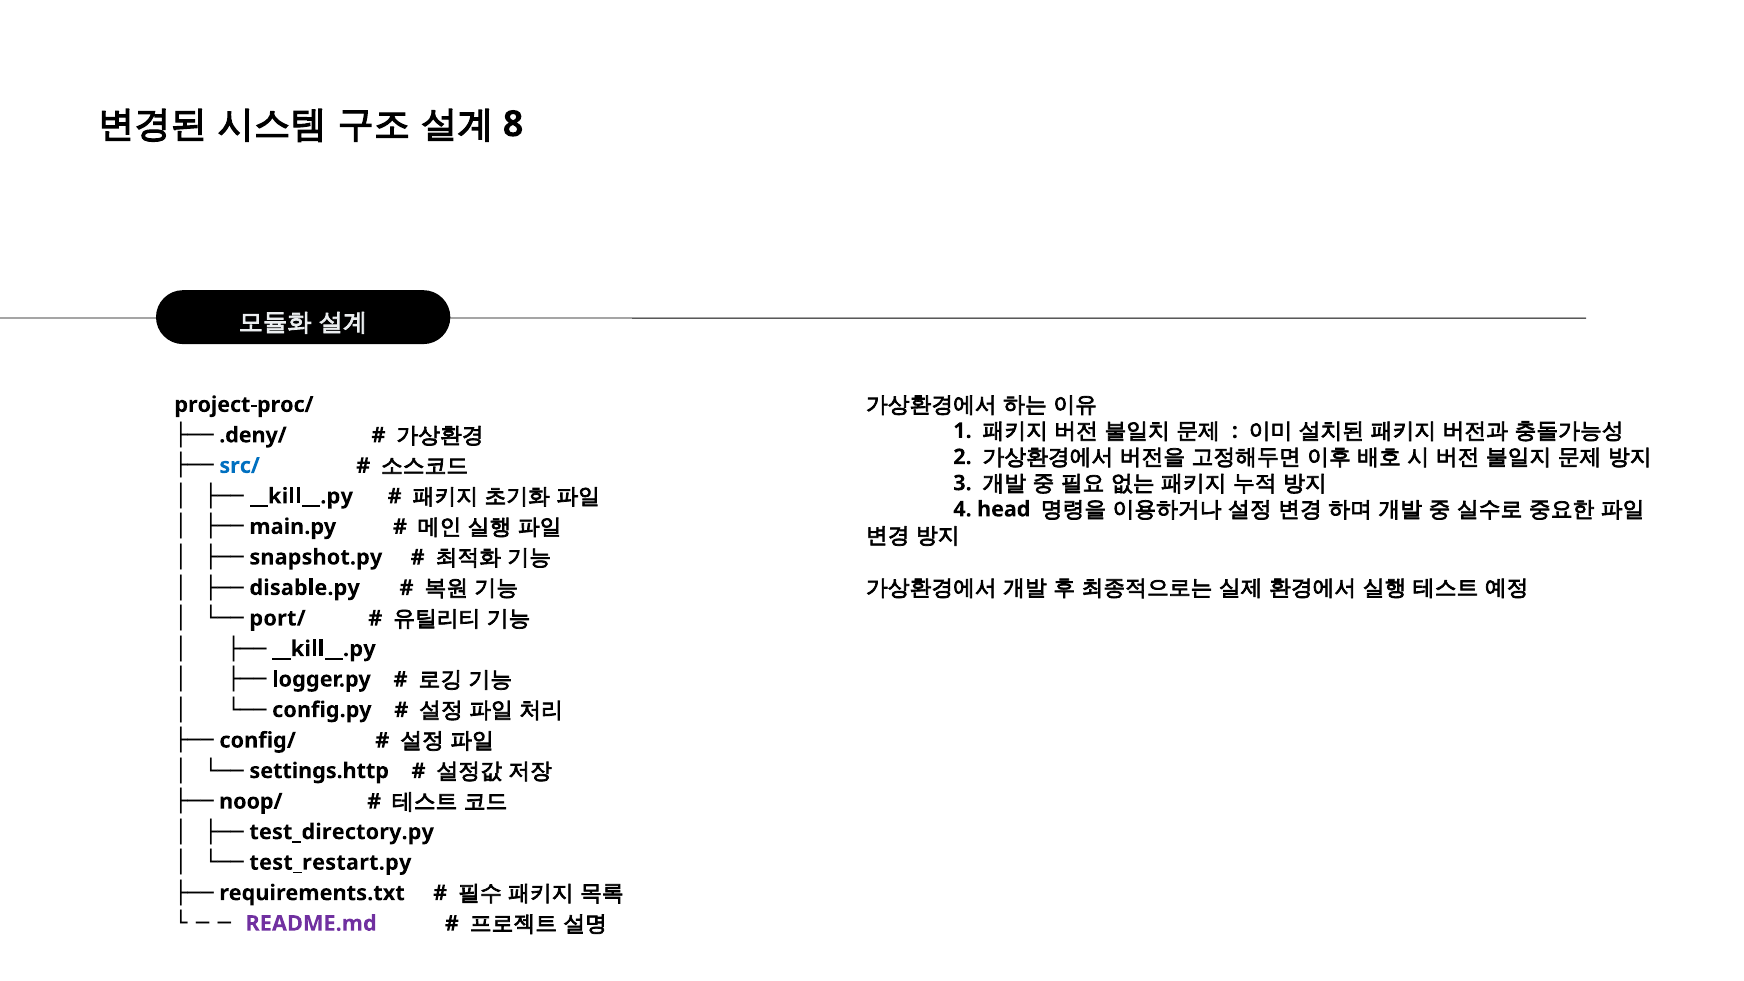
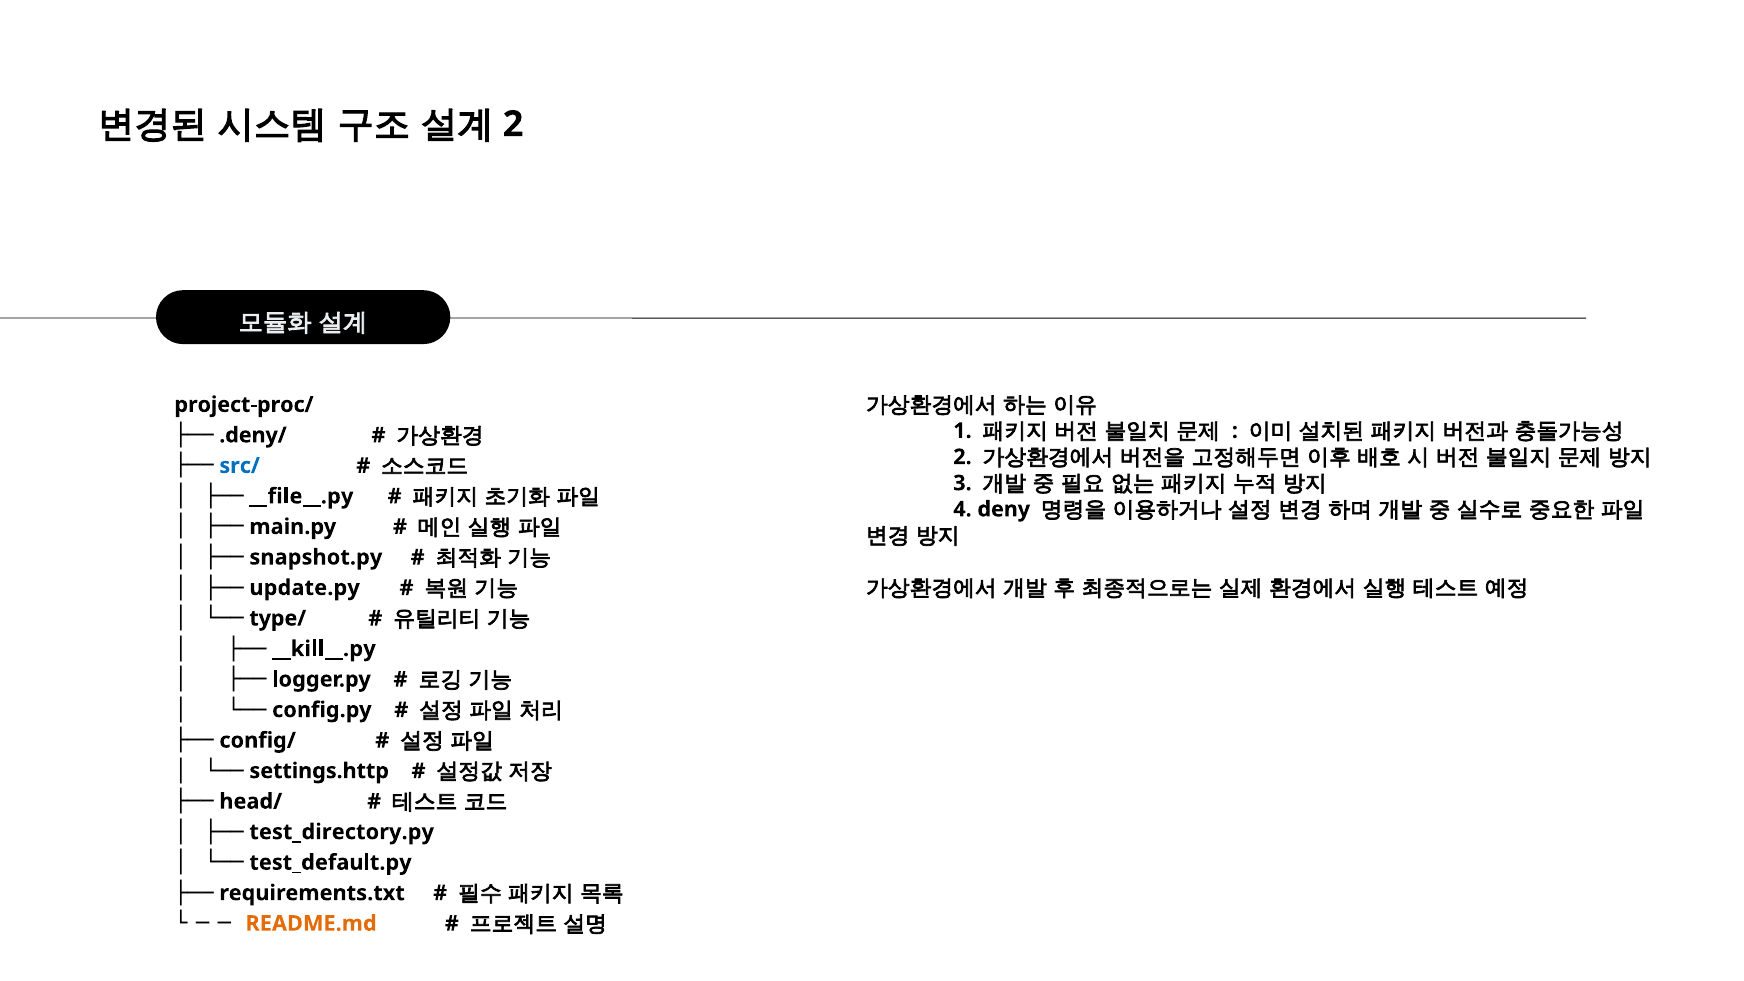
8 at (513, 124): 8 -> 2
__kill__.py at (301, 496): __kill__.py -> __file__.py
head: head -> deny
disable.py: disable.py -> update.py
port/: port/ -> type/
noop/: noop/ -> head/
test_restart.py: test_restart.py -> test_default.py
README.md colour: purple -> orange
